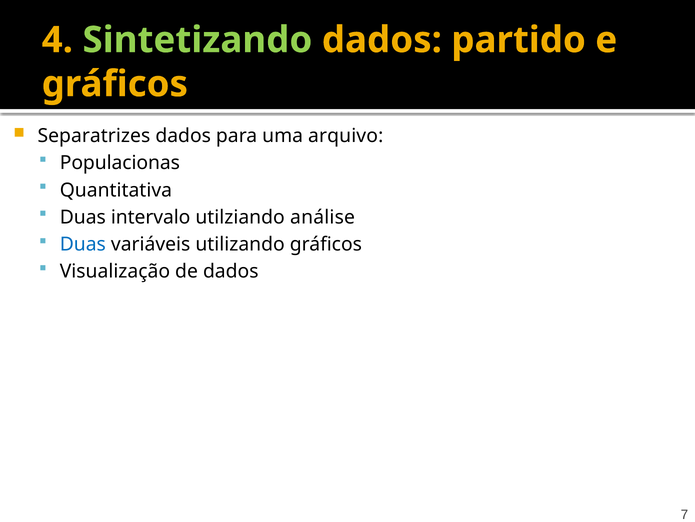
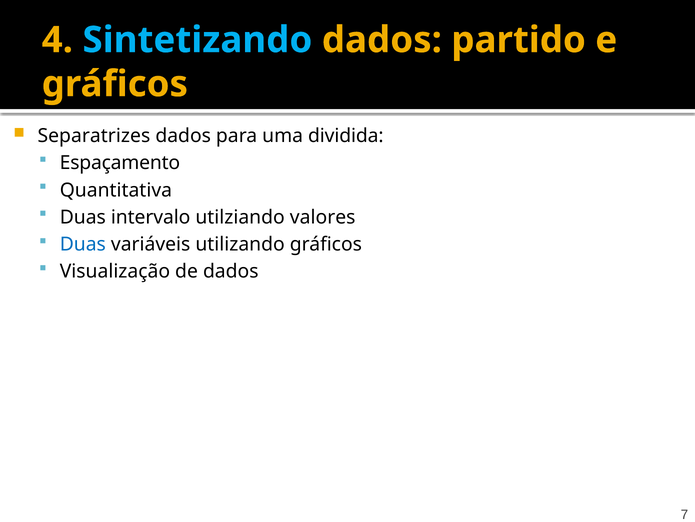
Sintetizando colour: light green -> light blue
arquivo: arquivo -> dividida
Populacionas: Populacionas -> Espaçamento
análise: análise -> valores
